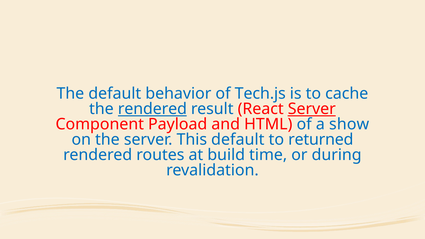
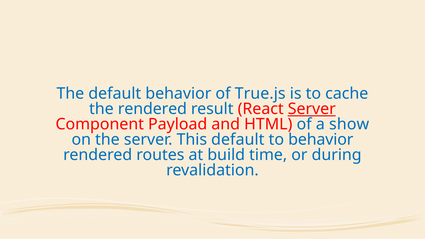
Tech.js: Tech.js -> True.js
rendered at (152, 109) underline: present -> none
to returned: returned -> behavior
